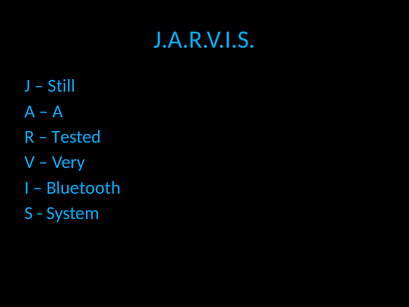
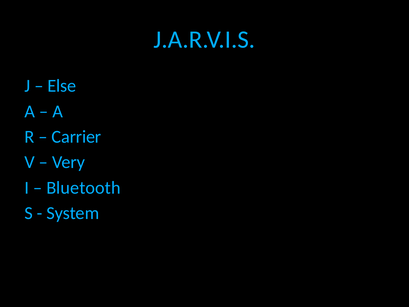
Still: Still -> Else
Tested: Tested -> Carrier
